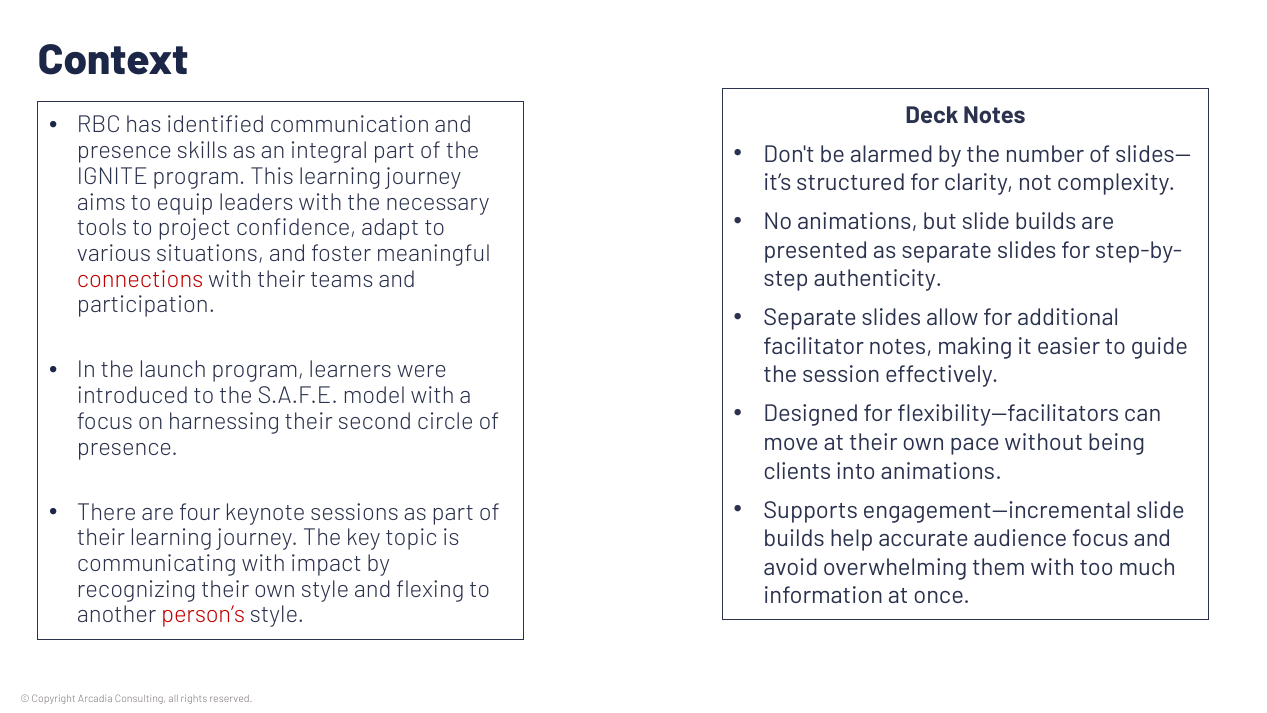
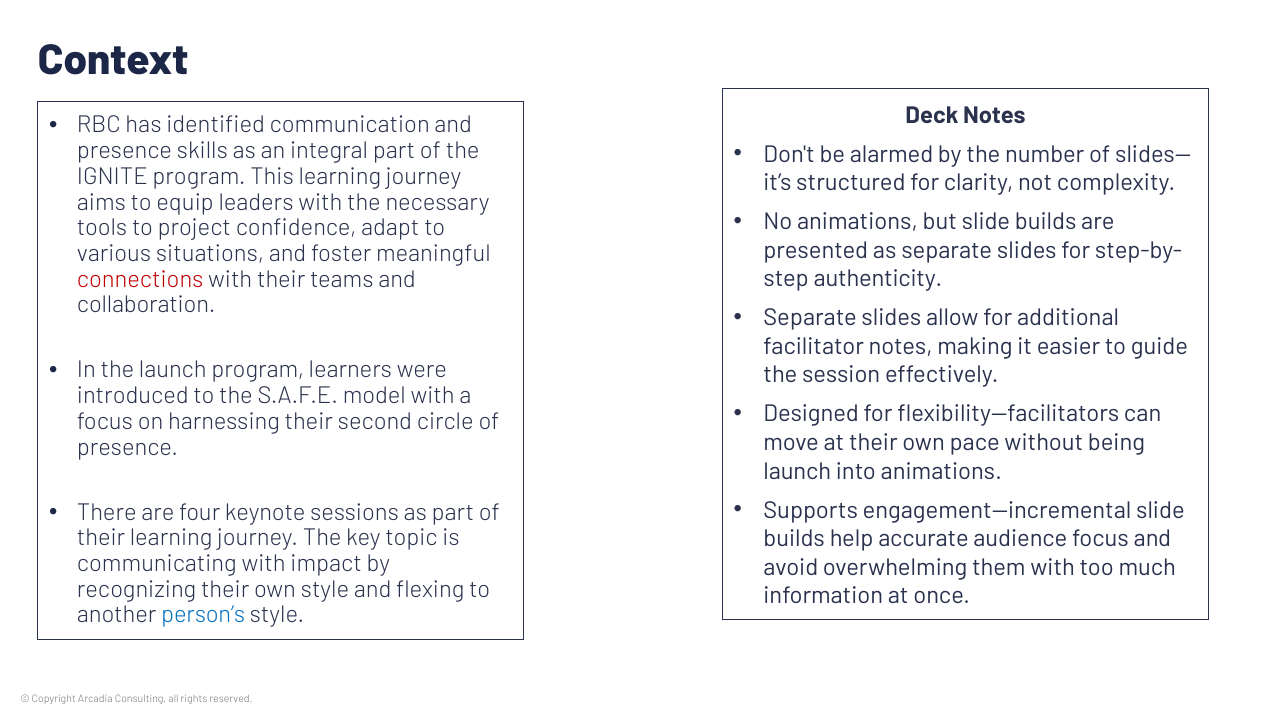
participation: participation -> collaboration
clients at (797, 471): clients -> launch
person’s colour: red -> blue
